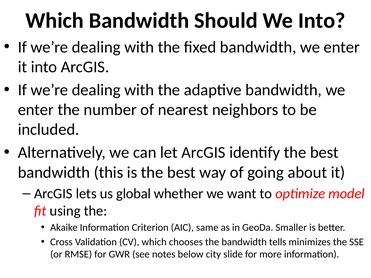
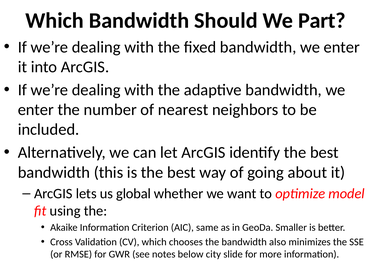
We Into: Into -> Part
tells: tells -> also
